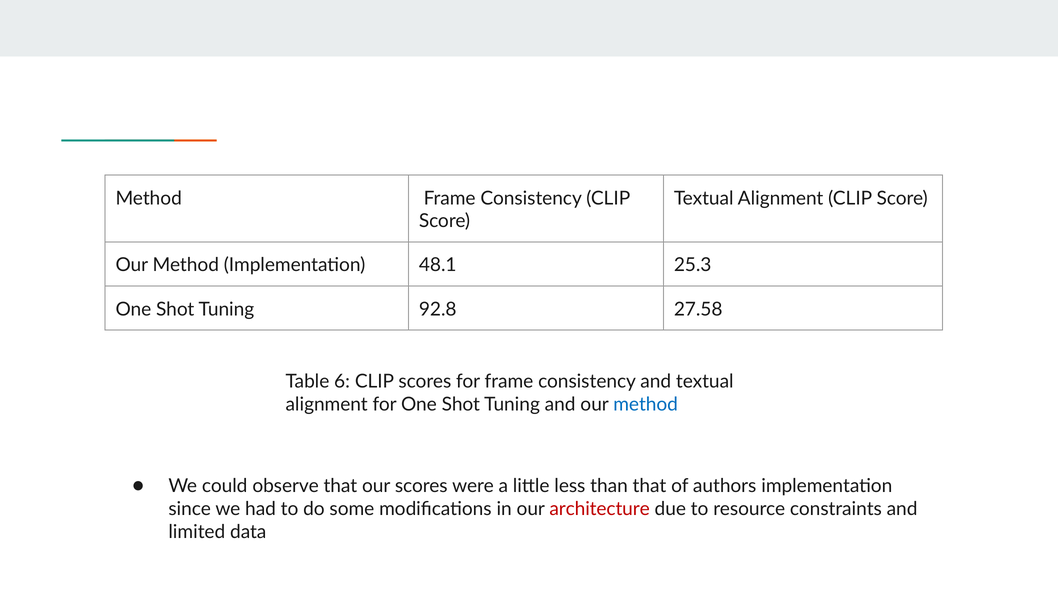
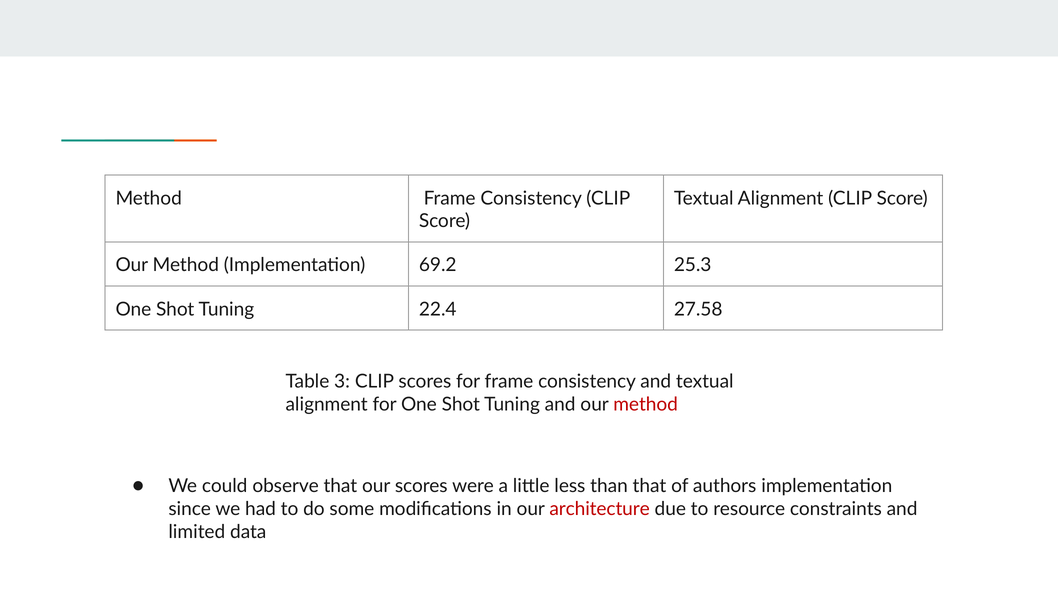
48.1: 48.1 -> 69.2
92.8: 92.8 -> 22.4
6: 6 -> 3
method at (646, 404) colour: blue -> red
